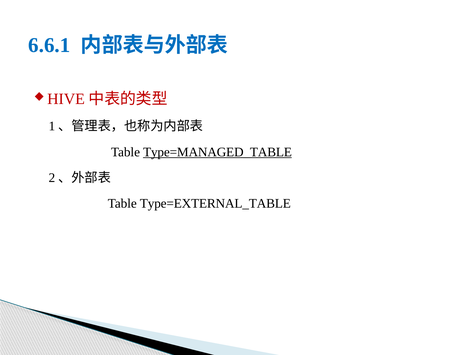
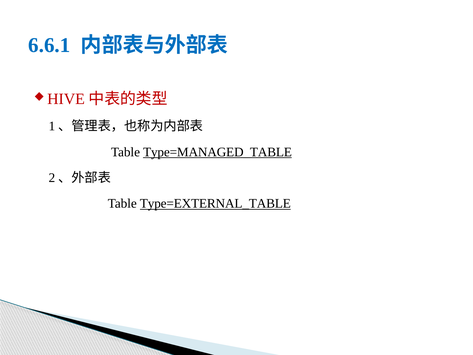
Type=EXTERNAL_TABLE underline: none -> present
